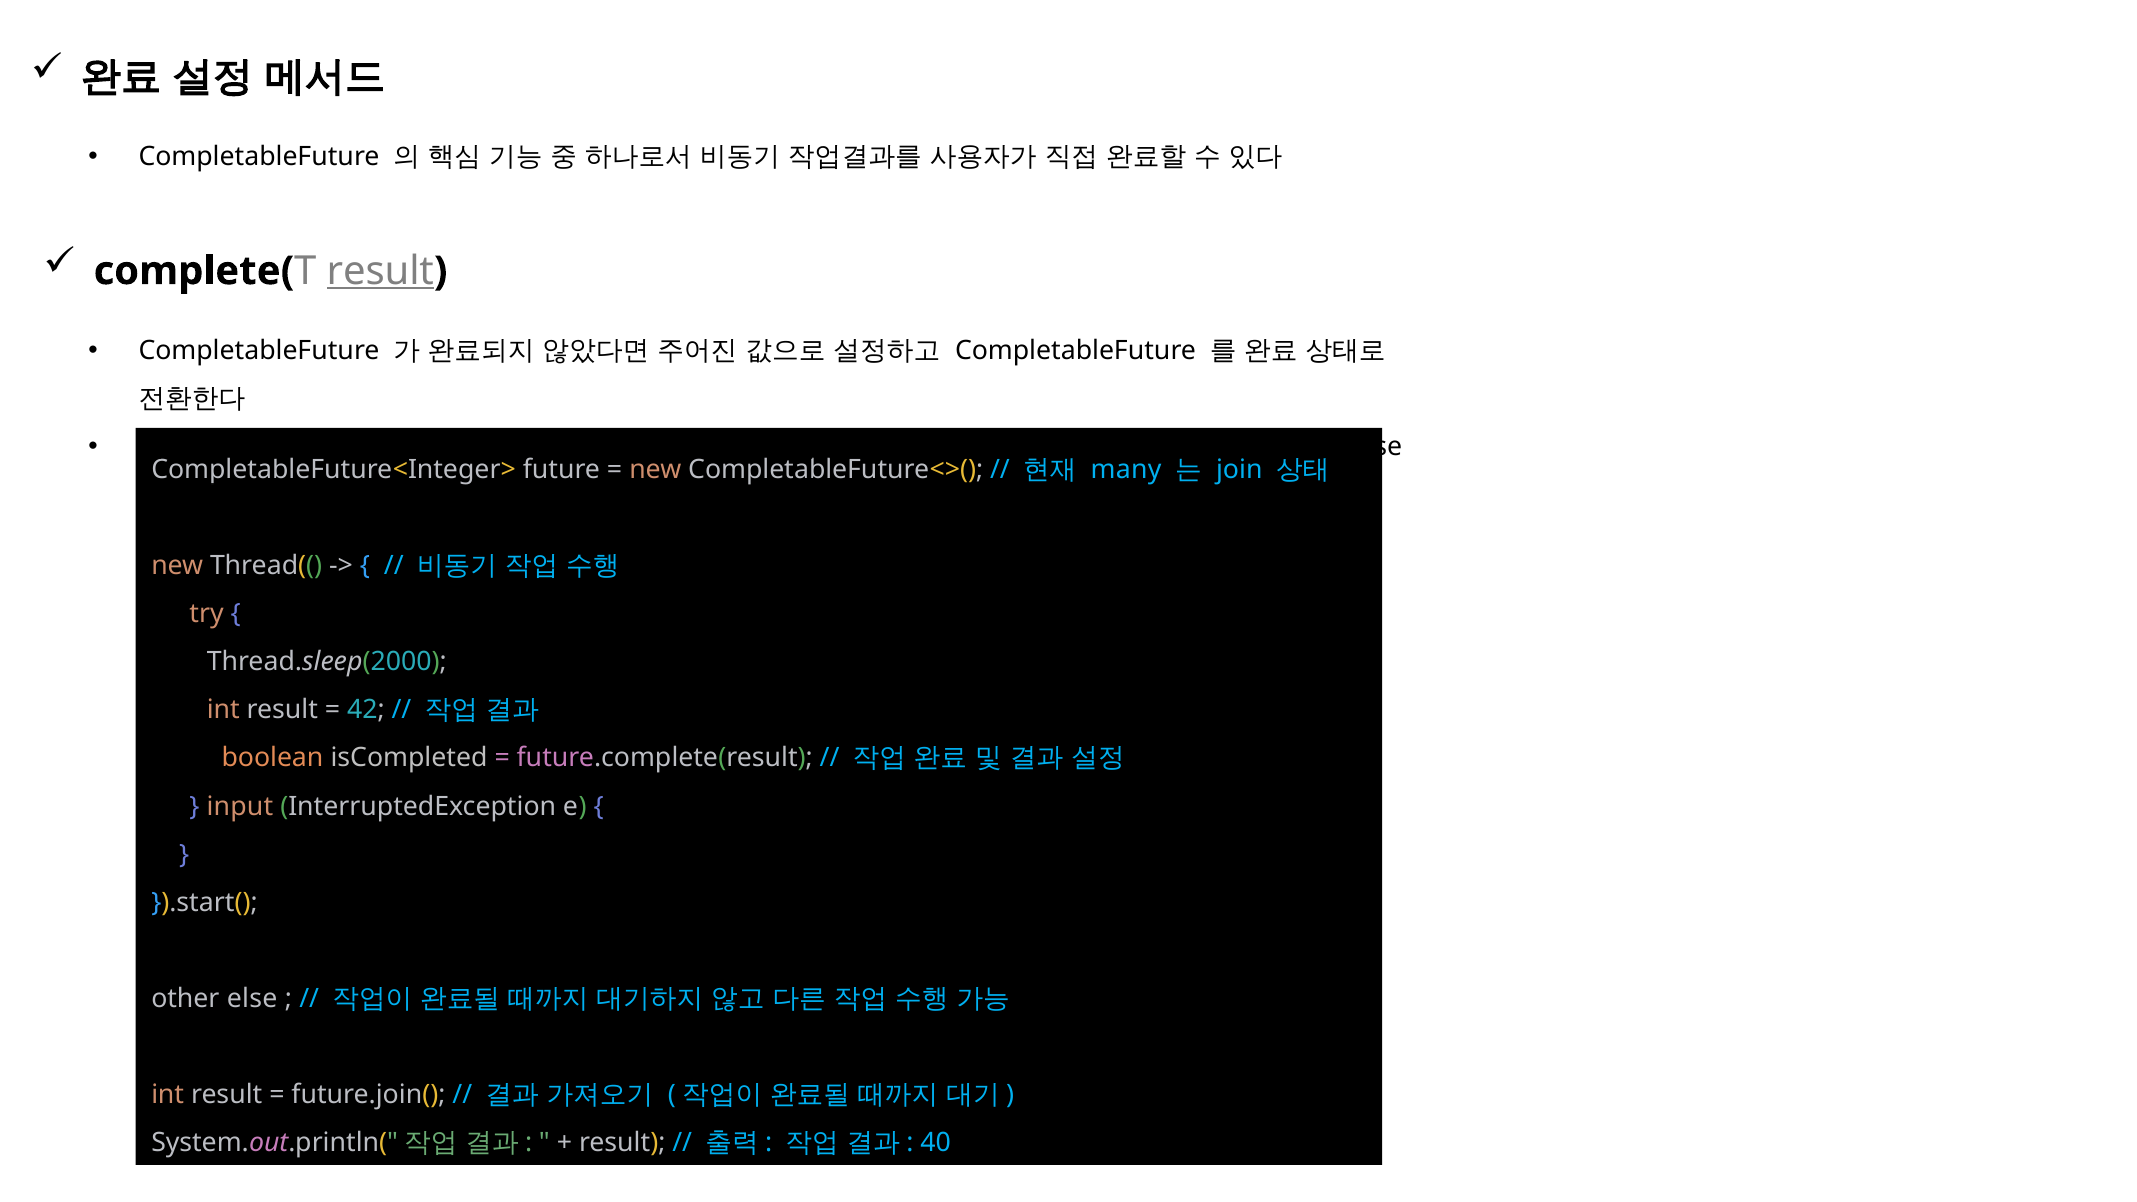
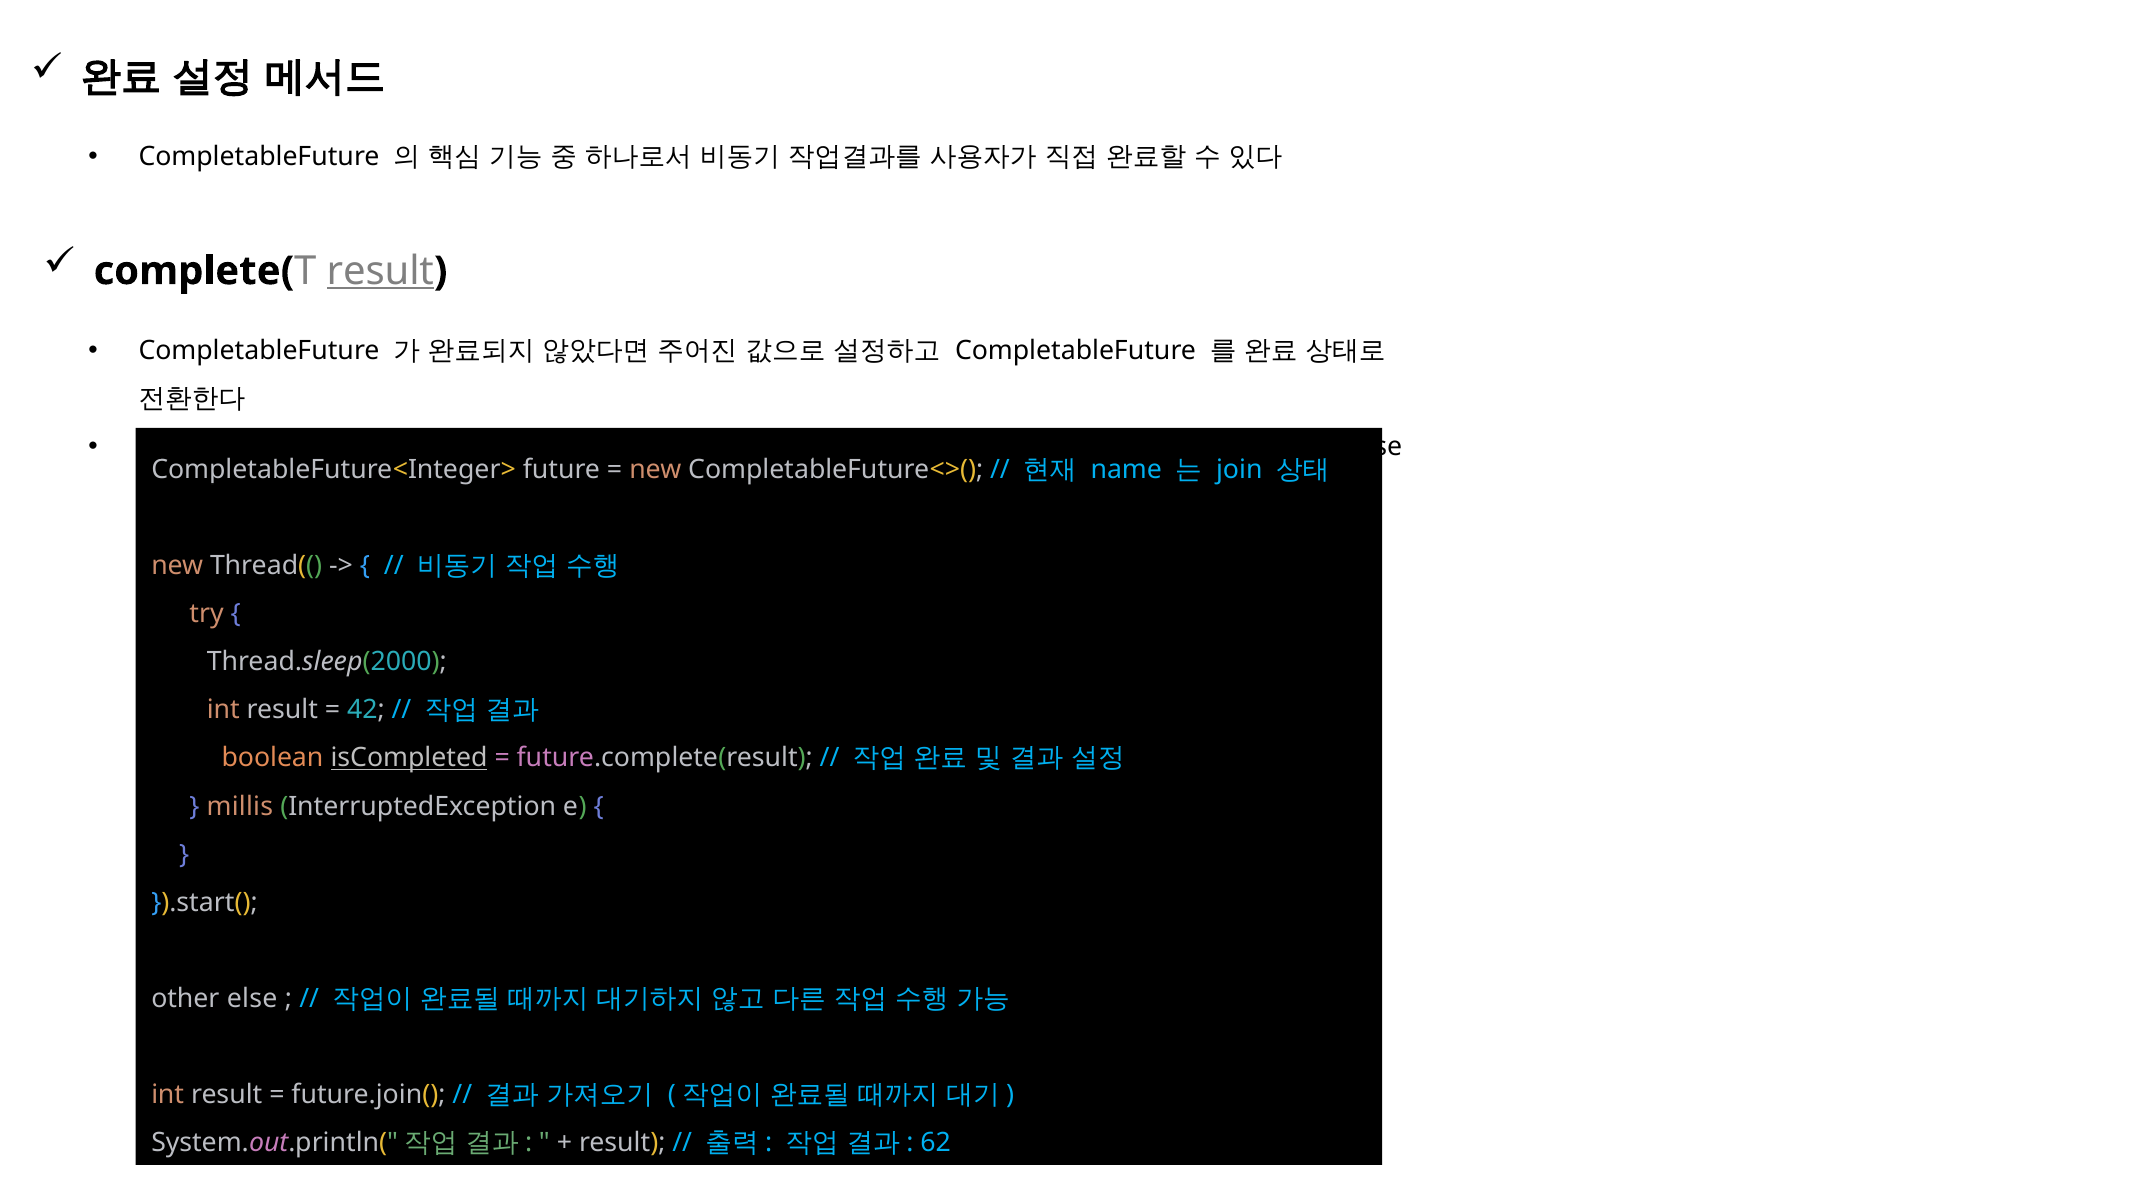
many: many -> name
isCompleted underline: none -> present
input: input -> millis
40: 40 -> 62
